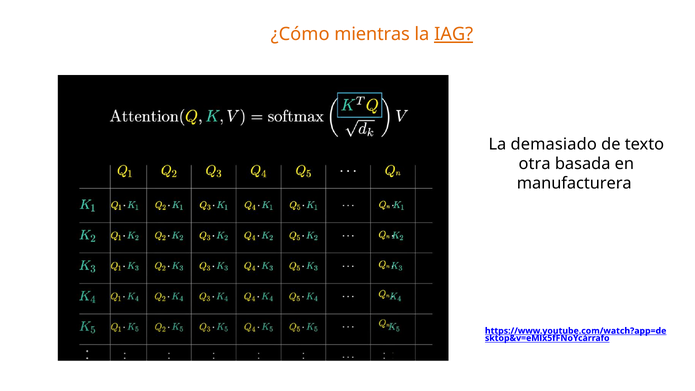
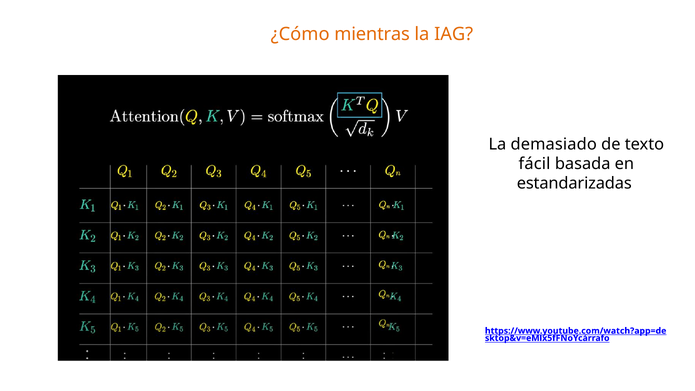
IAG underline: present -> none
otra: otra -> fácil
manufacturera: manufacturera -> estandarizadas
